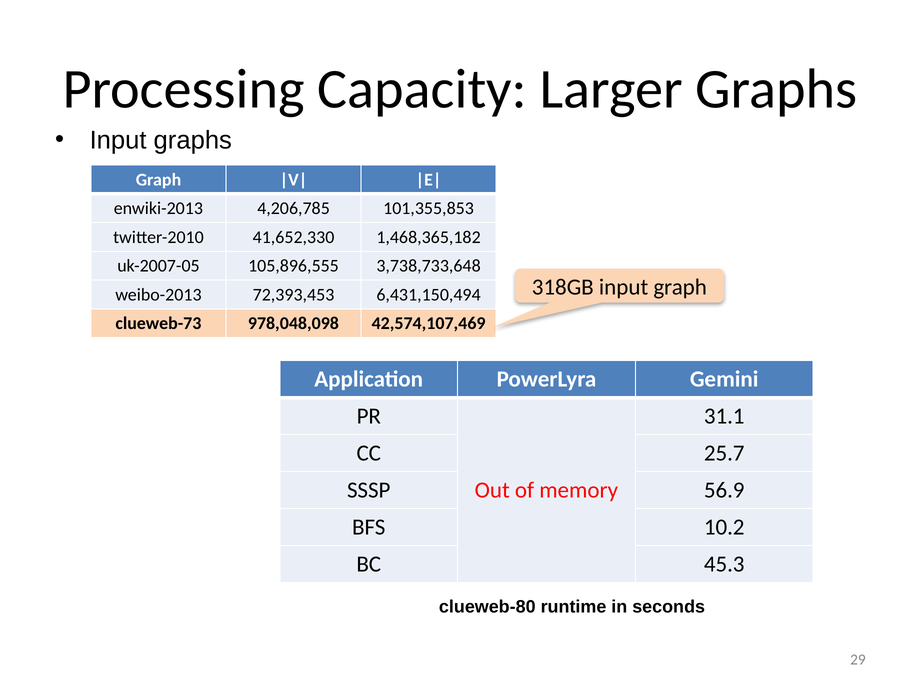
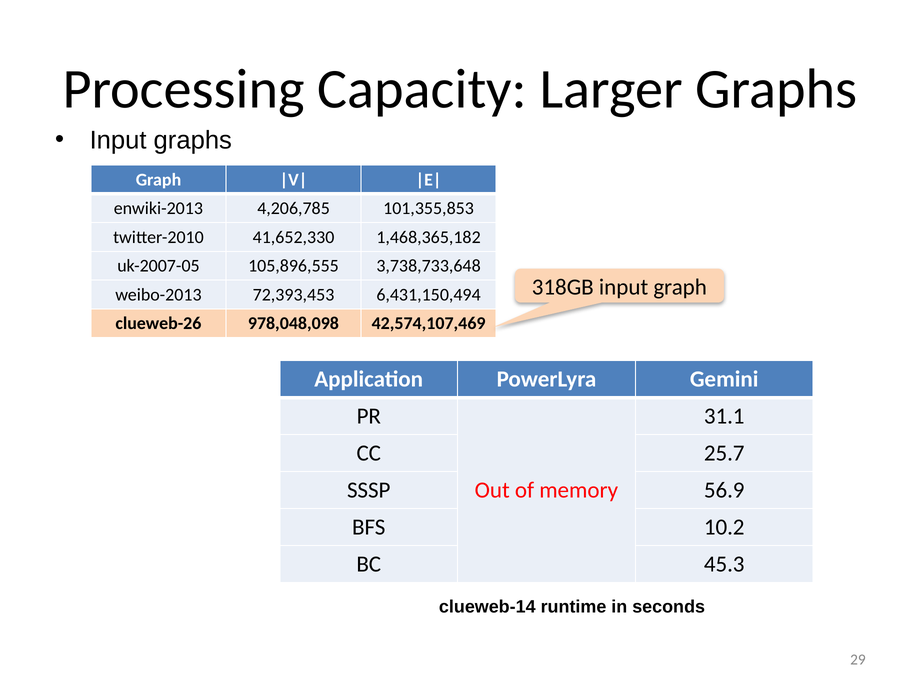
clueweb-73: clueweb-73 -> clueweb-26
clueweb-80: clueweb-80 -> clueweb-14
